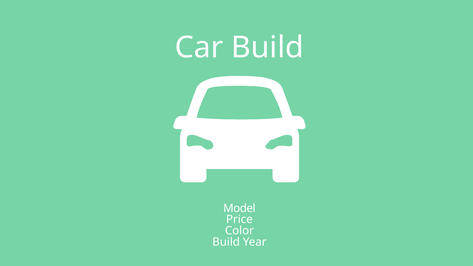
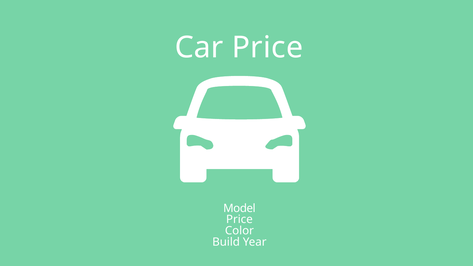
Car Build: Build -> Price
